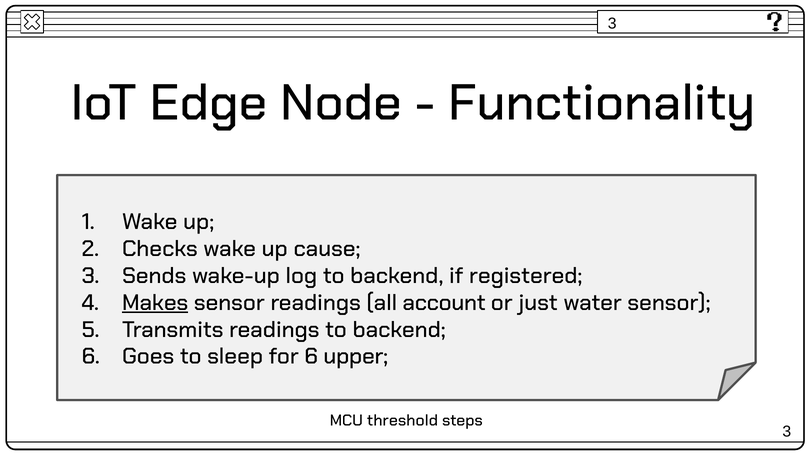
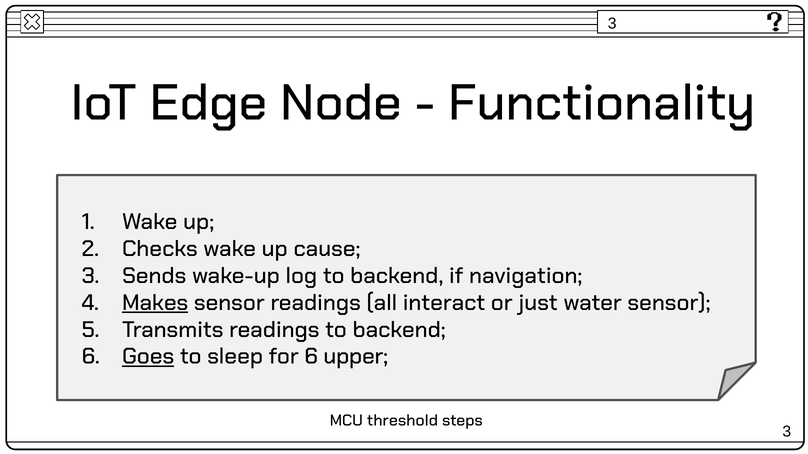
registered: registered -> navigation
account: account -> interact
Goes underline: none -> present
